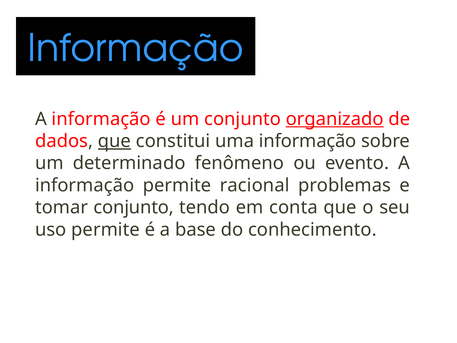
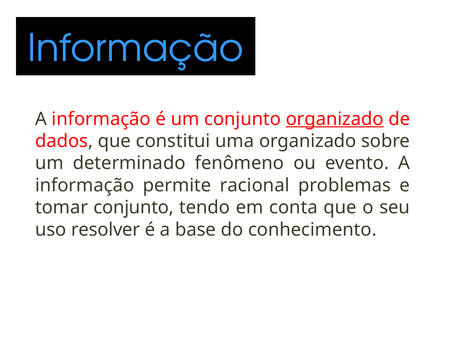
que at (114, 141) underline: present -> none
uma informação: informação -> organizado
uso permite: permite -> resolver
